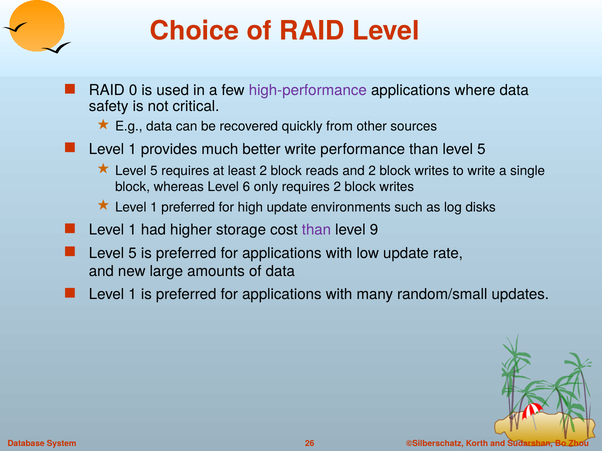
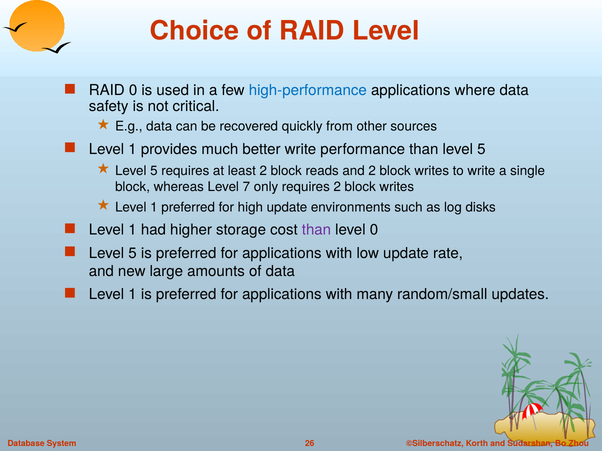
high-performance colour: purple -> blue
6: 6 -> 7
level 9: 9 -> 0
